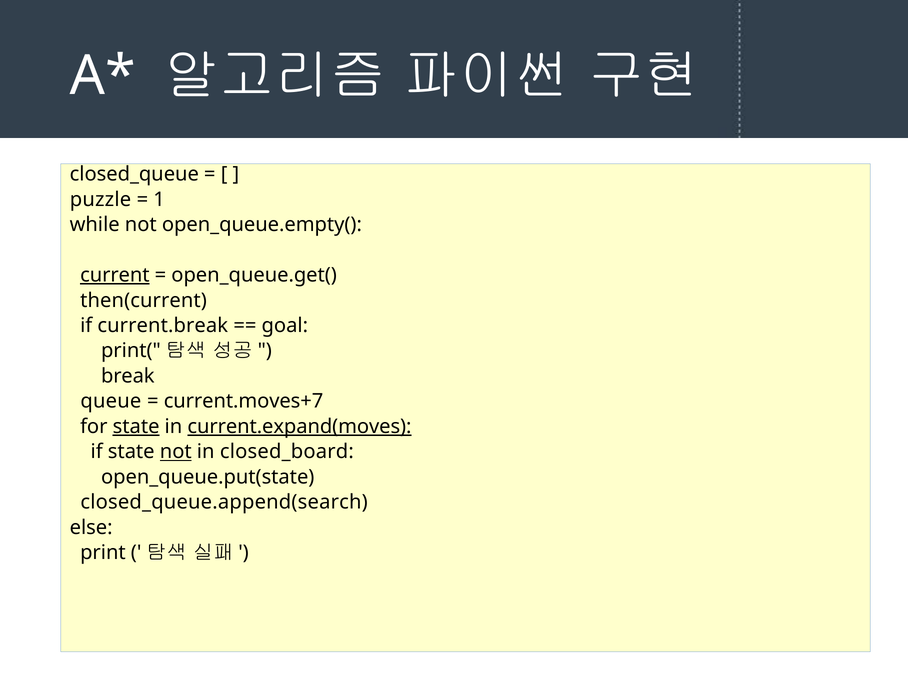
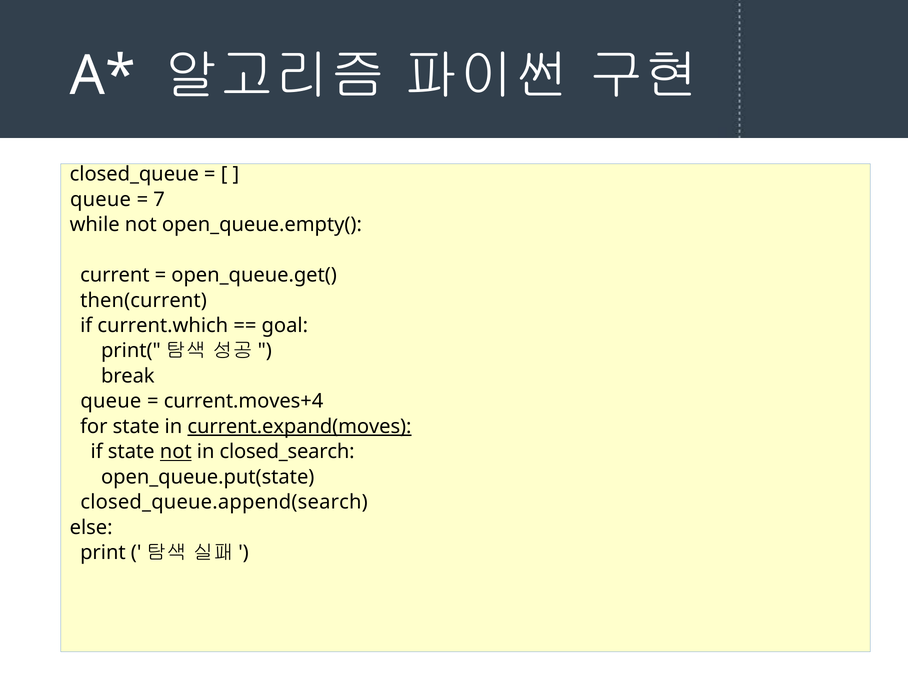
puzzle at (100, 199): puzzle -> queue
1: 1 -> 7
current underline: present -> none
current.break: current.break -> current.which
current.moves+7: current.moves+7 -> current.moves+4
state at (136, 427) underline: present -> none
closed_board: closed_board -> closed_search
